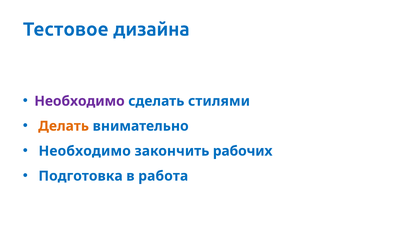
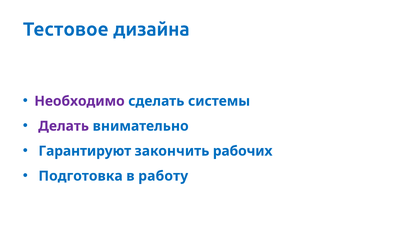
стилями: стилями -> системы
Делать colour: orange -> purple
Необходимо at (85, 151): Необходимо -> Гарантируют
работа: работа -> работу
